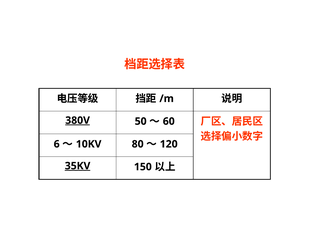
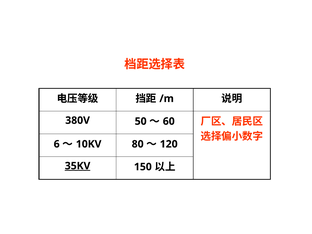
380V underline: present -> none
